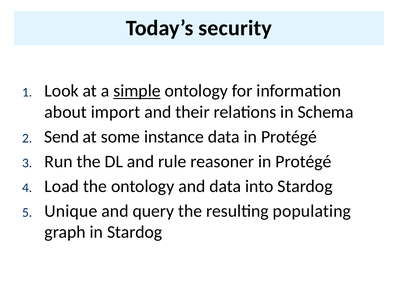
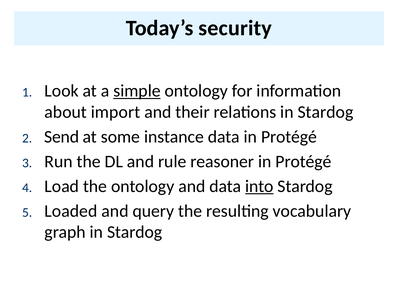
relations in Schema: Schema -> Stardog
into underline: none -> present
Unique: Unique -> Loaded
populating: populating -> vocabulary
